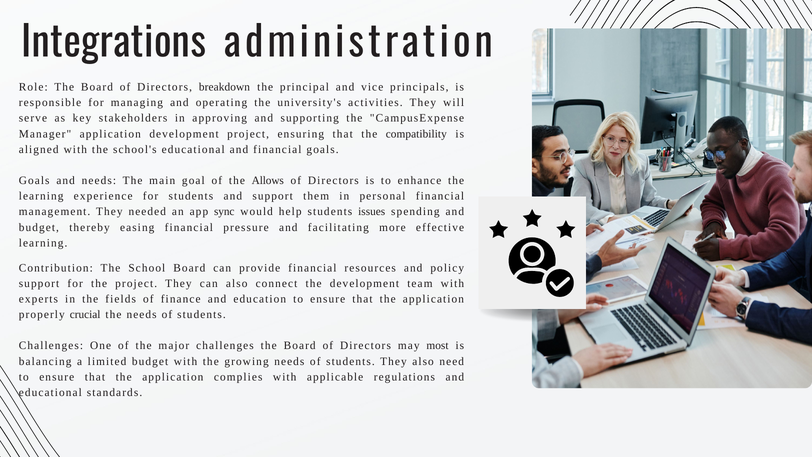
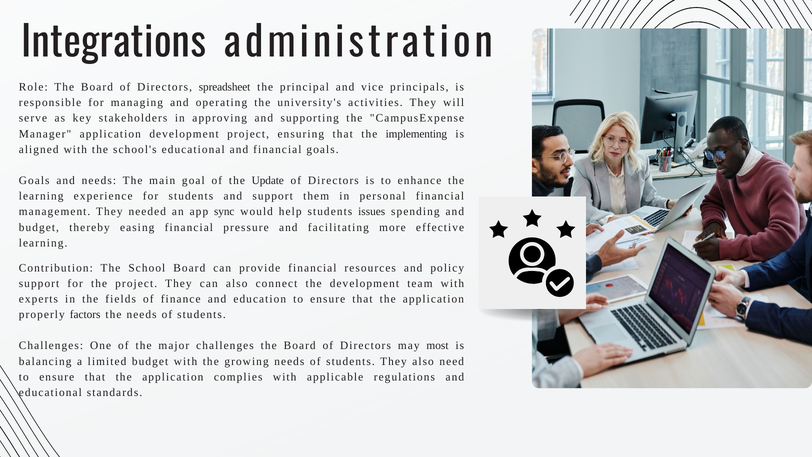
breakdown: breakdown -> spreadsheet
compatibility: compatibility -> implementing
Allows: Allows -> Update
crucial: crucial -> factors
